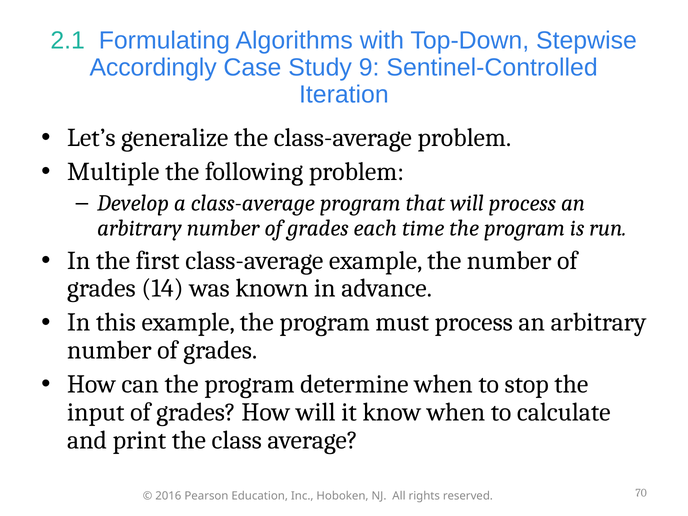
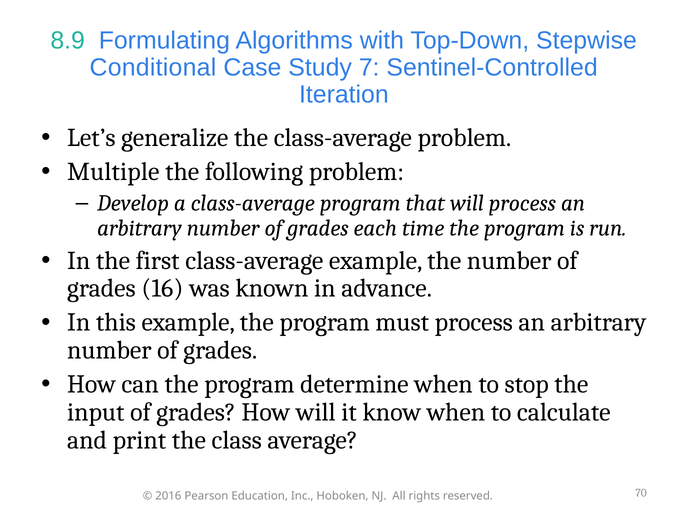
2.1: 2.1 -> 8.9
Accordingly: Accordingly -> Conditional
9: 9 -> 7
14: 14 -> 16
